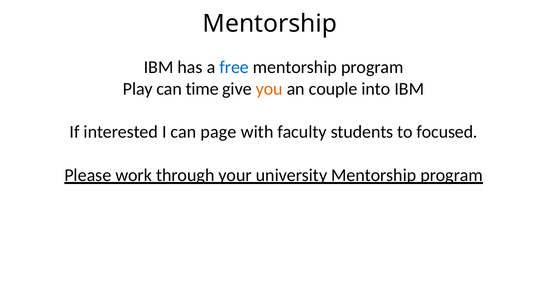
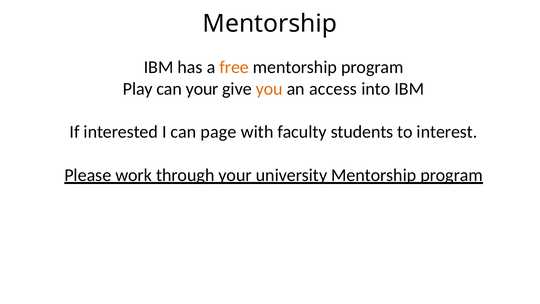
free colour: blue -> orange
can time: time -> your
couple: couple -> access
focused: focused -> interest
